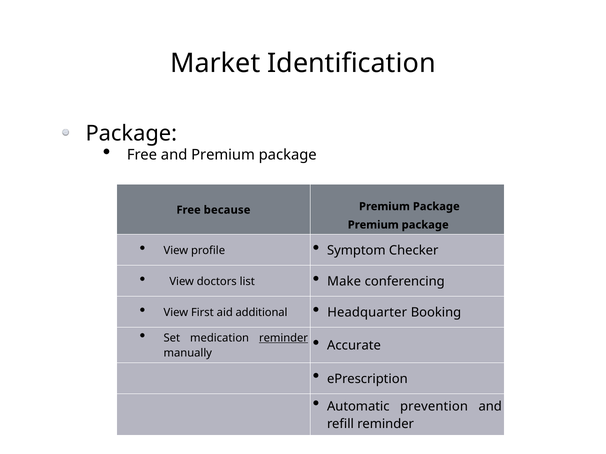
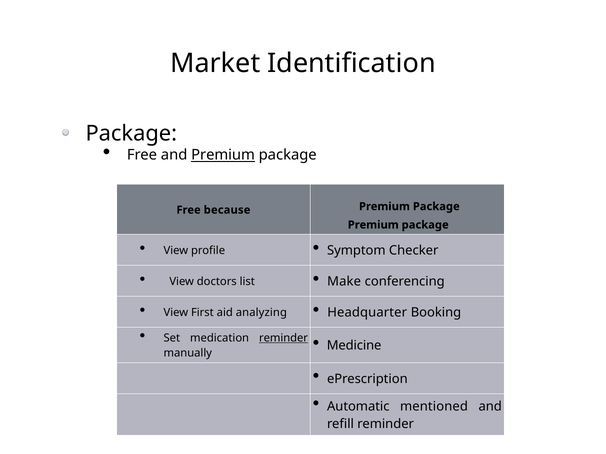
Premium at (223, 155) underline: none -> present
additional: additional -> analyzing
Accurate: Accurate -> Medicine
prevention: prevention -> mentioned
